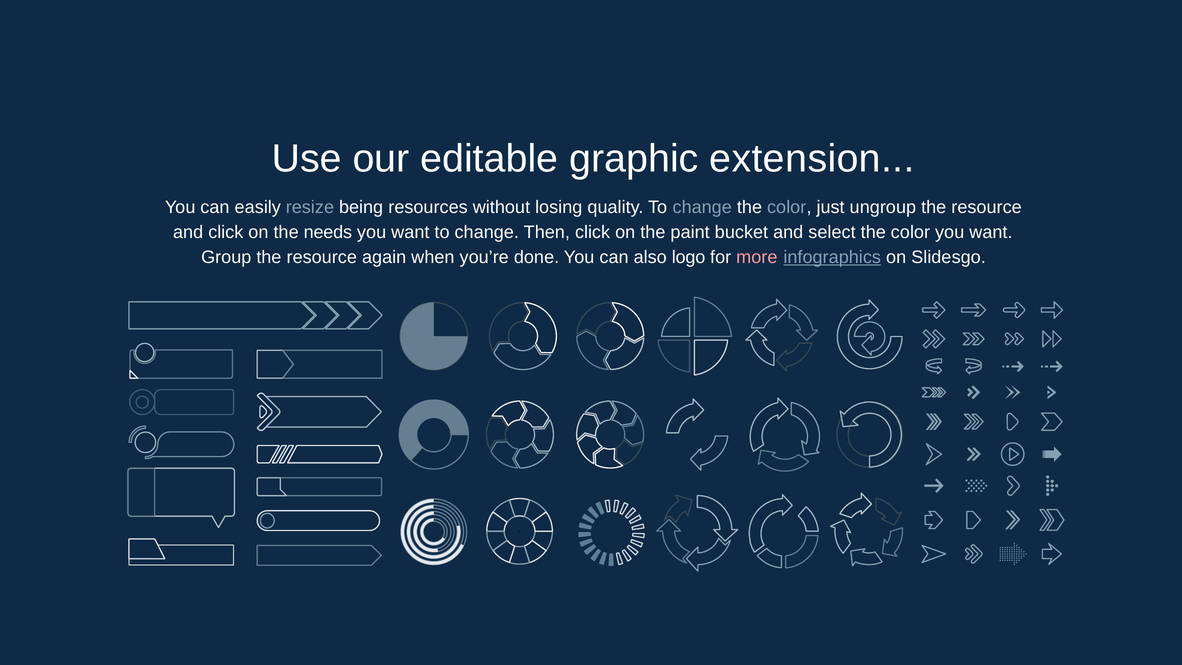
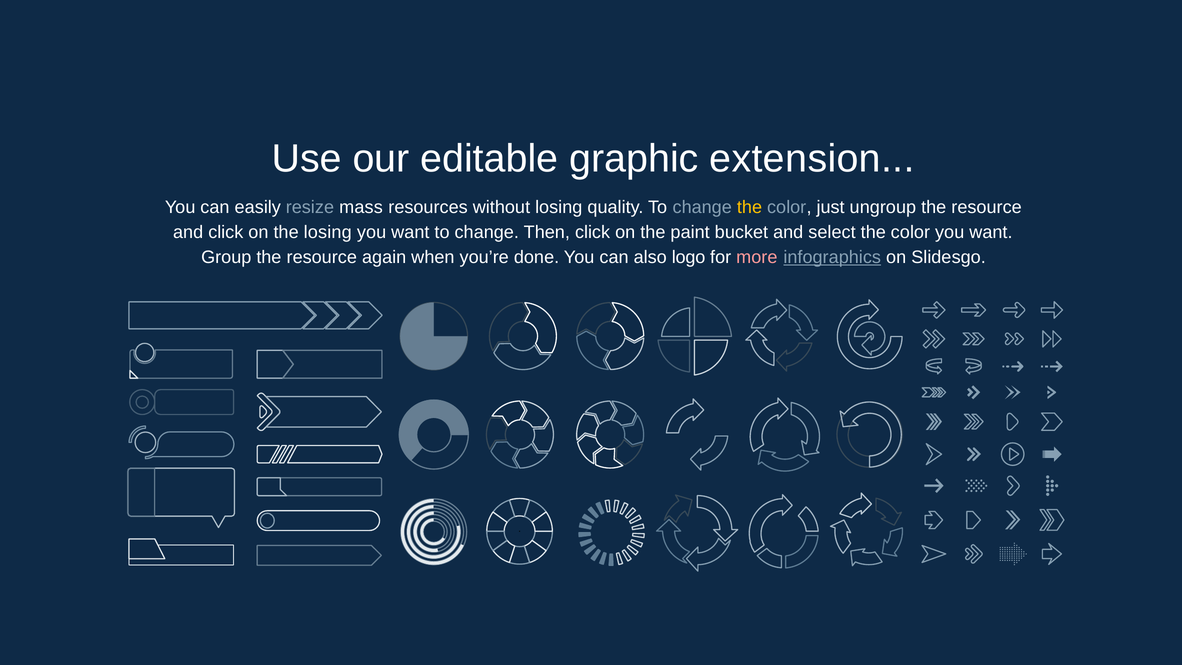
being: being -> mass
the at (749, 207) colour: white -> yellow
the needs: needs -> losing
